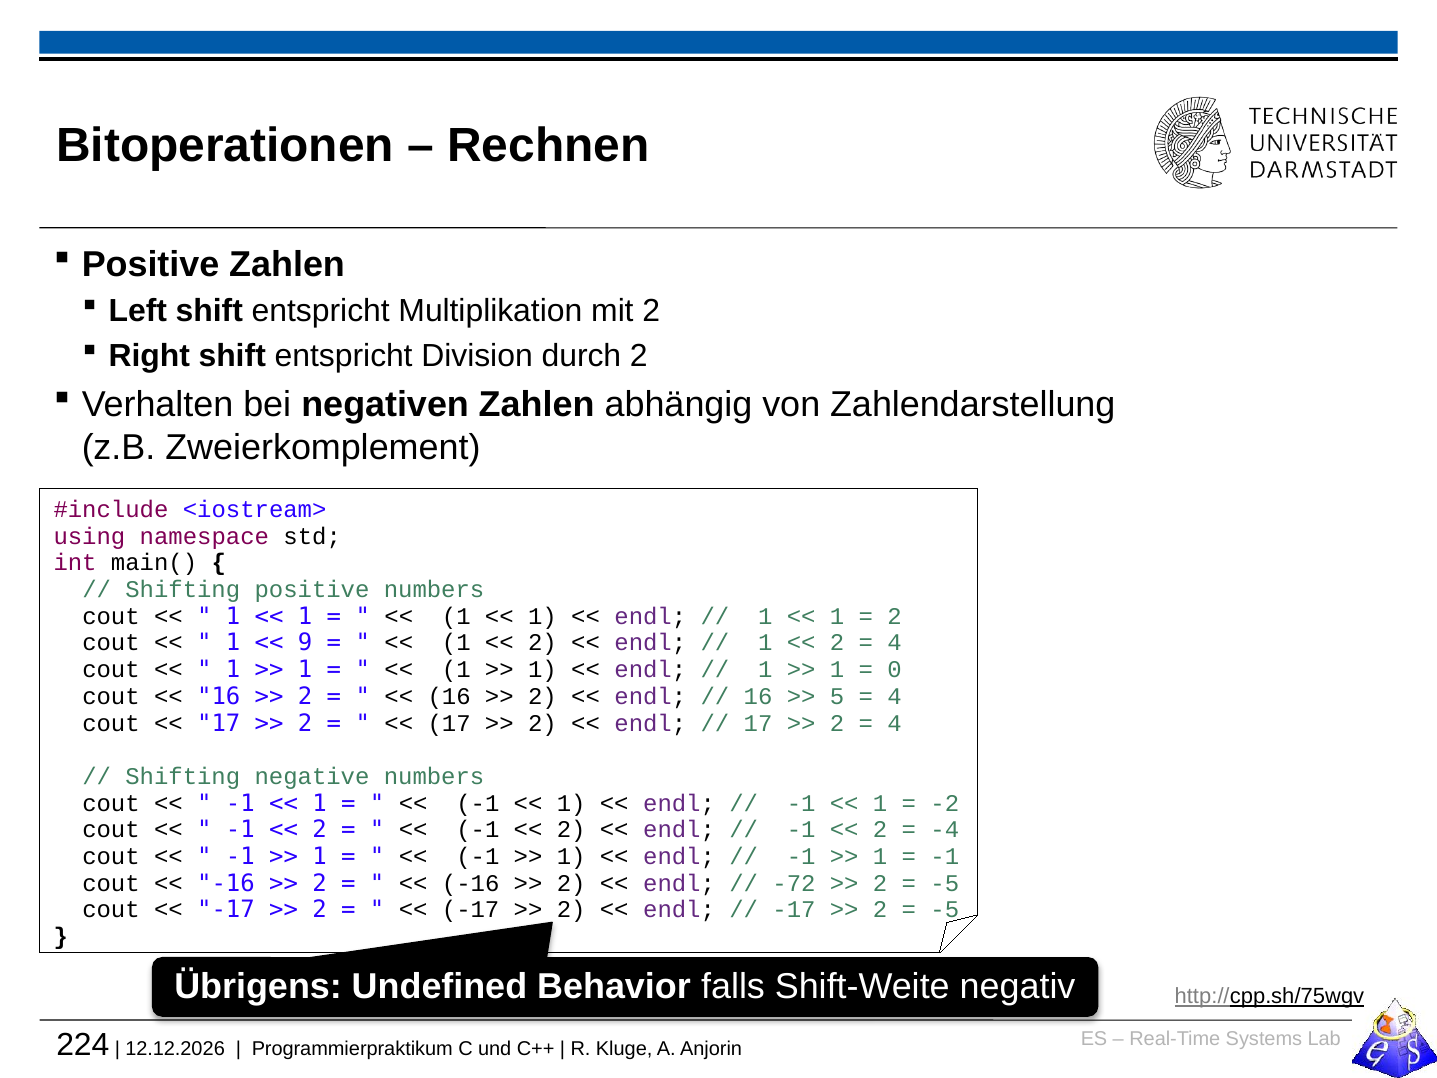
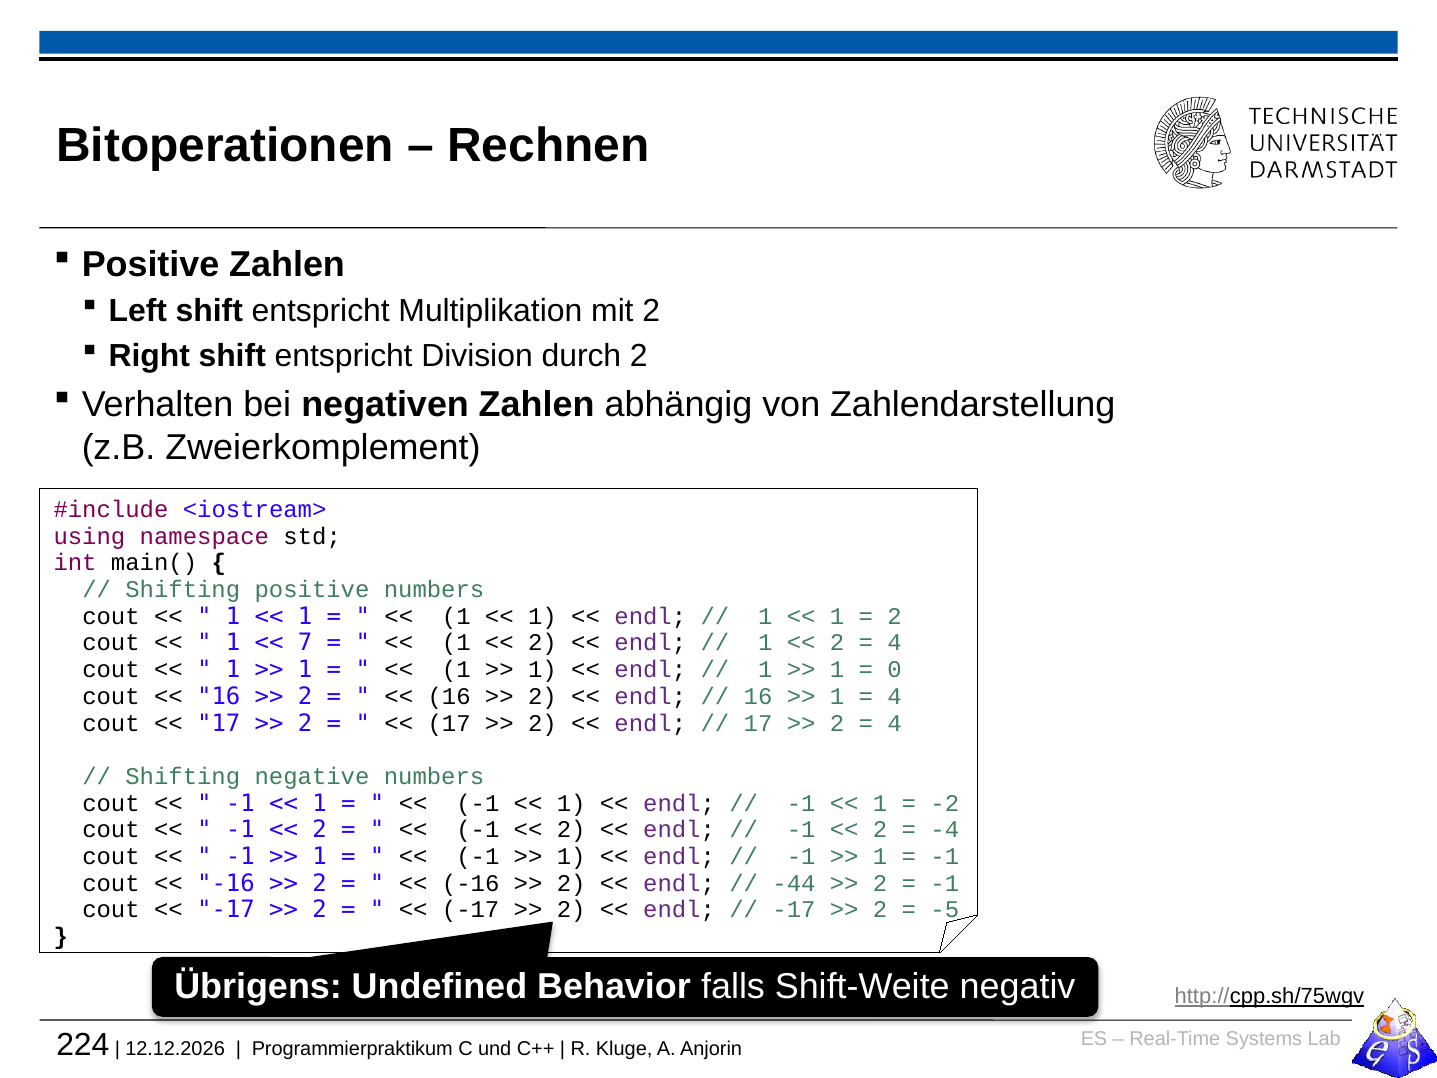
9: 9 -> 7
5 at (837, 696): 5 -> 1
-72: -72 -> -44
-5 at (945, 883): -5 -> -1
